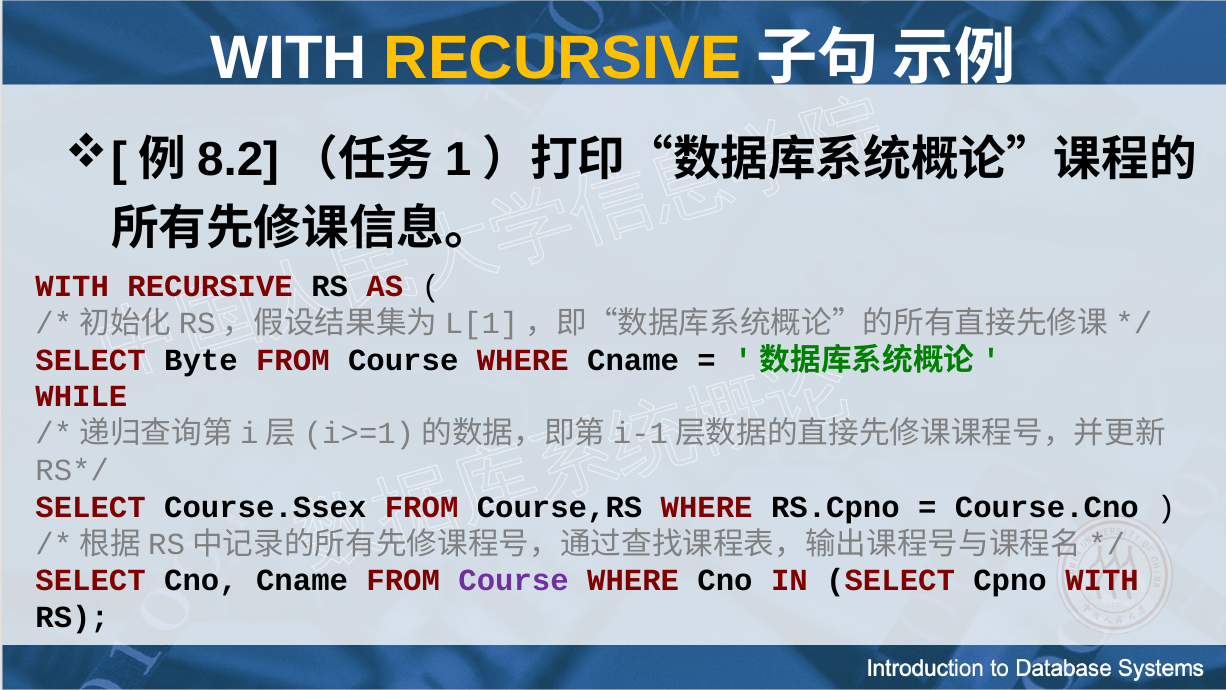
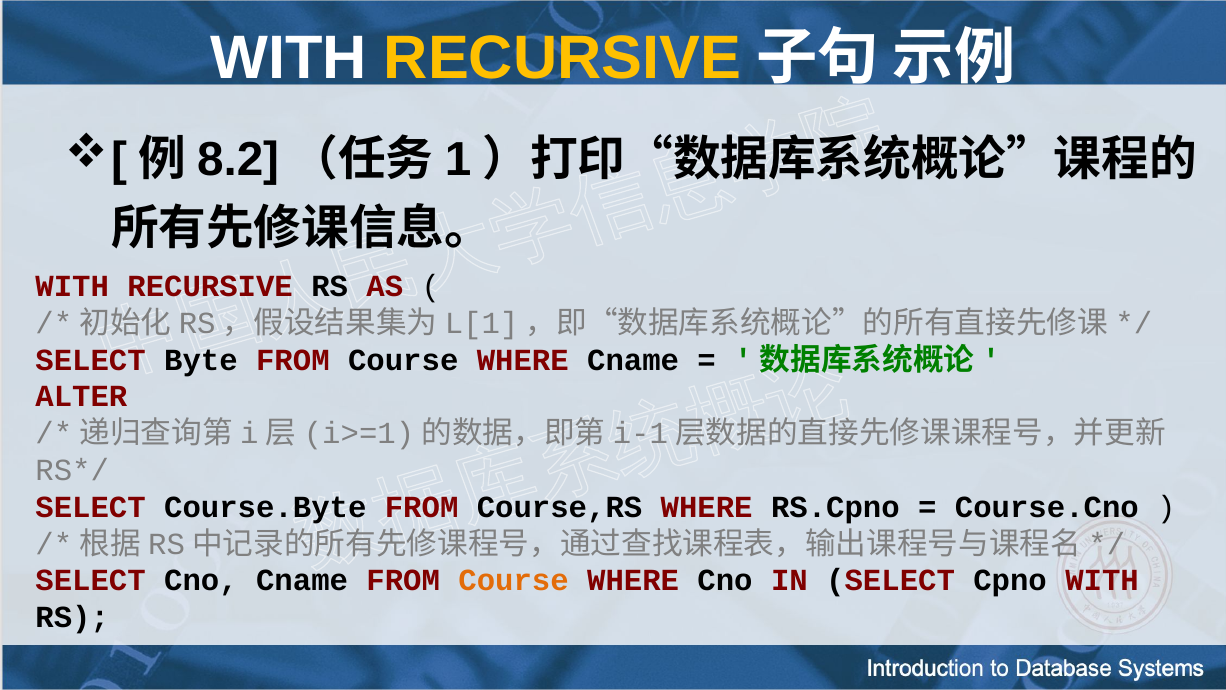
WHILE: WHILE -> ALTER
Course.Ssex: Course.Ssex -> Course.Byte
Course at (514, 580) colour: purple -> orange
